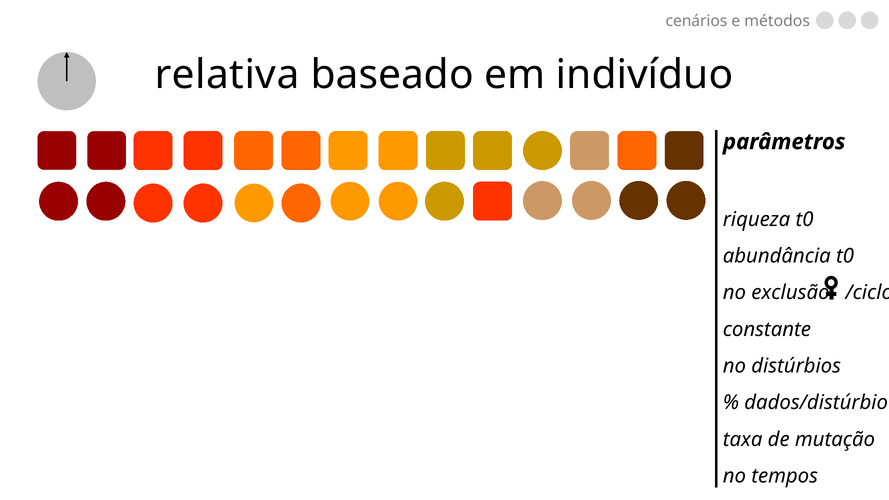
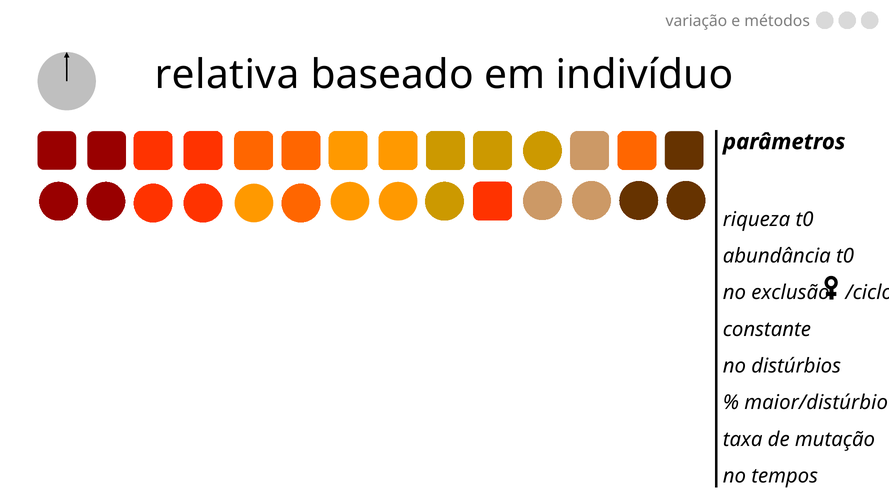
cenários: cenários -> variação
dados/distúrbio: dados/distúrbio -> maior/distúrbio
